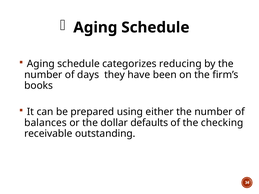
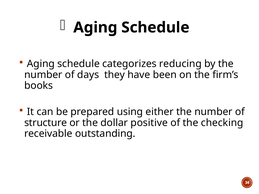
balances: balances -> structure
defaults: defaults -> positive
